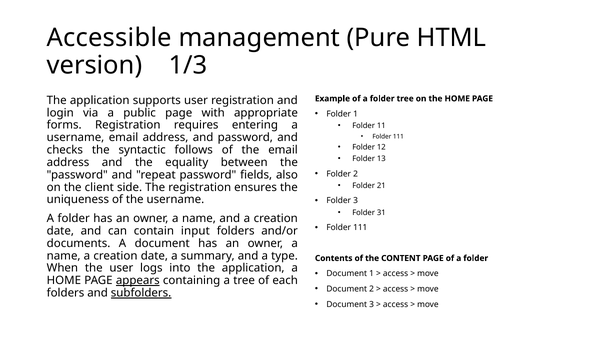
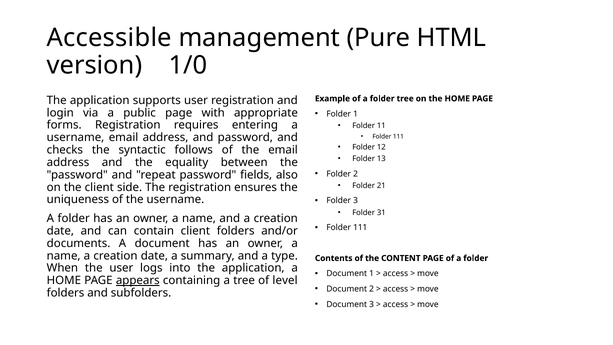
1/3: 1/3 -> 1/0
contain input: input -> client
each: each -> level
subfolders underline: present -> none
